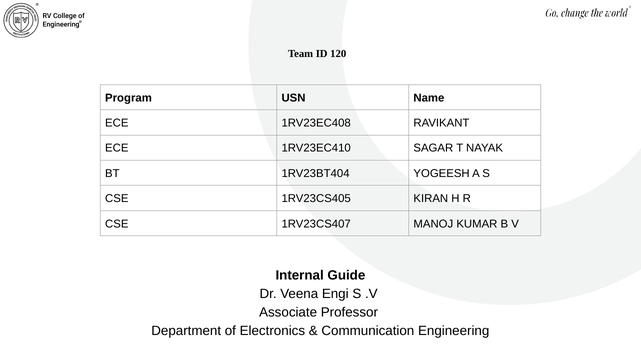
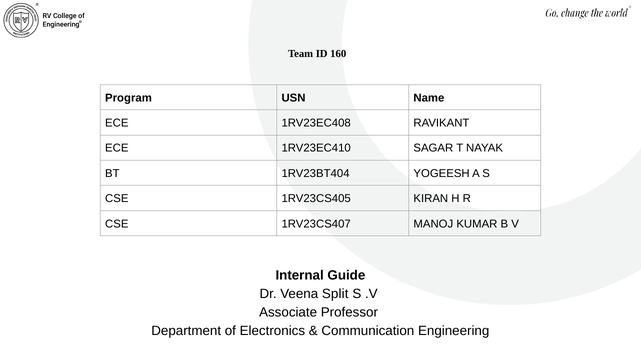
120: 120 -> 160
Engi: Engi -> Split
